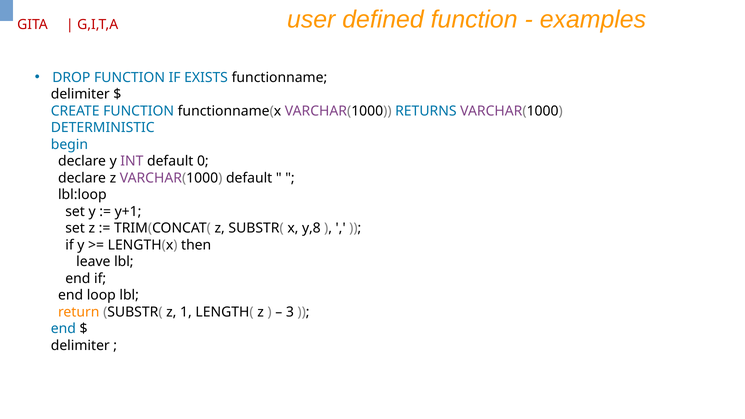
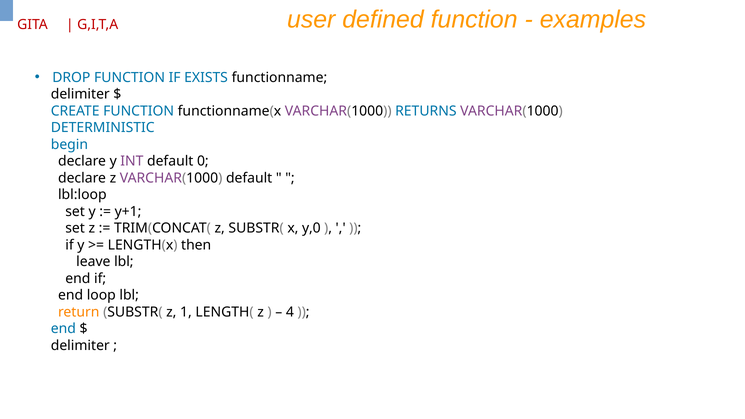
y,8: y,8 -> y,0
3: 3 -> 4
